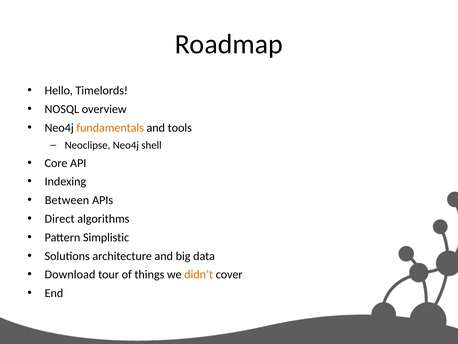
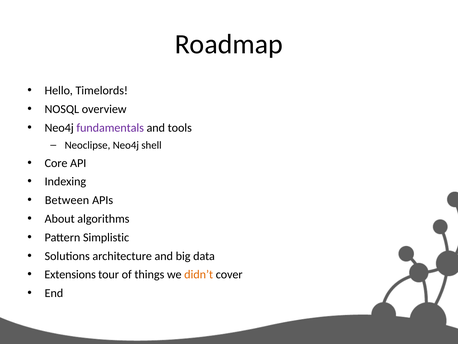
fundamentals colour: orange -> purple
Direct: Direct -> About
Download: Download -> Extensions
